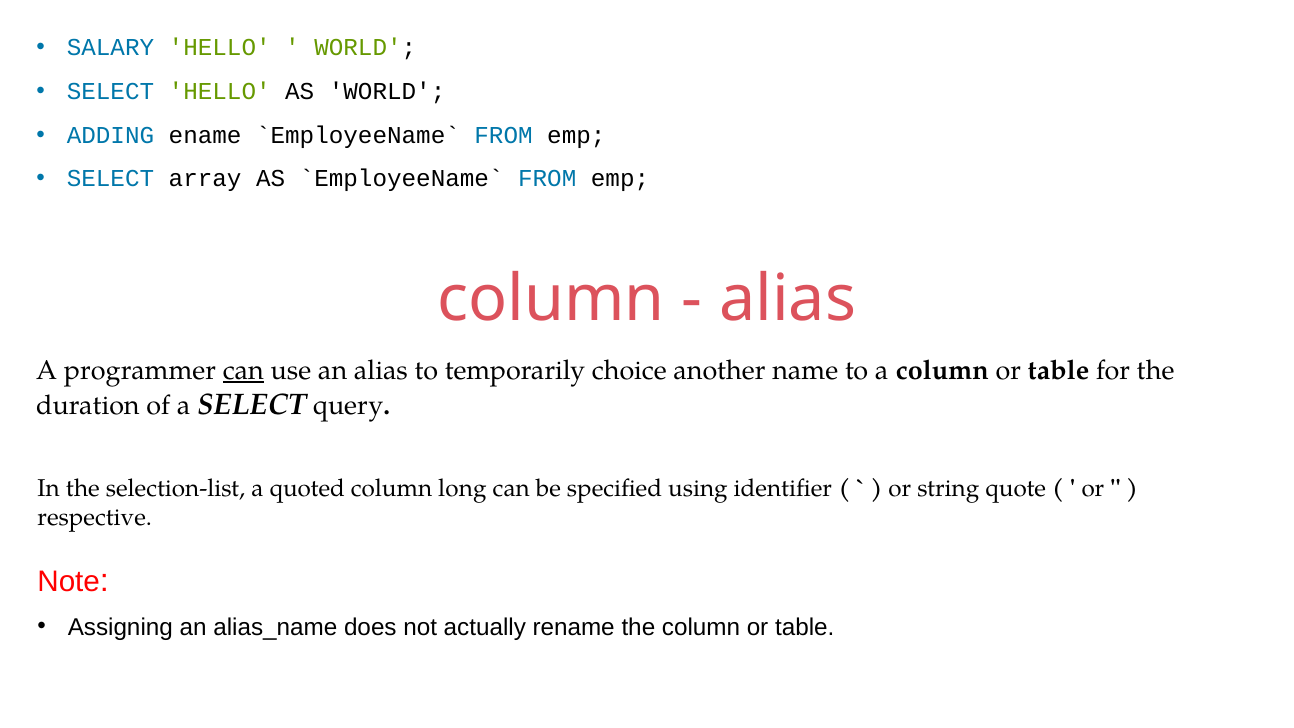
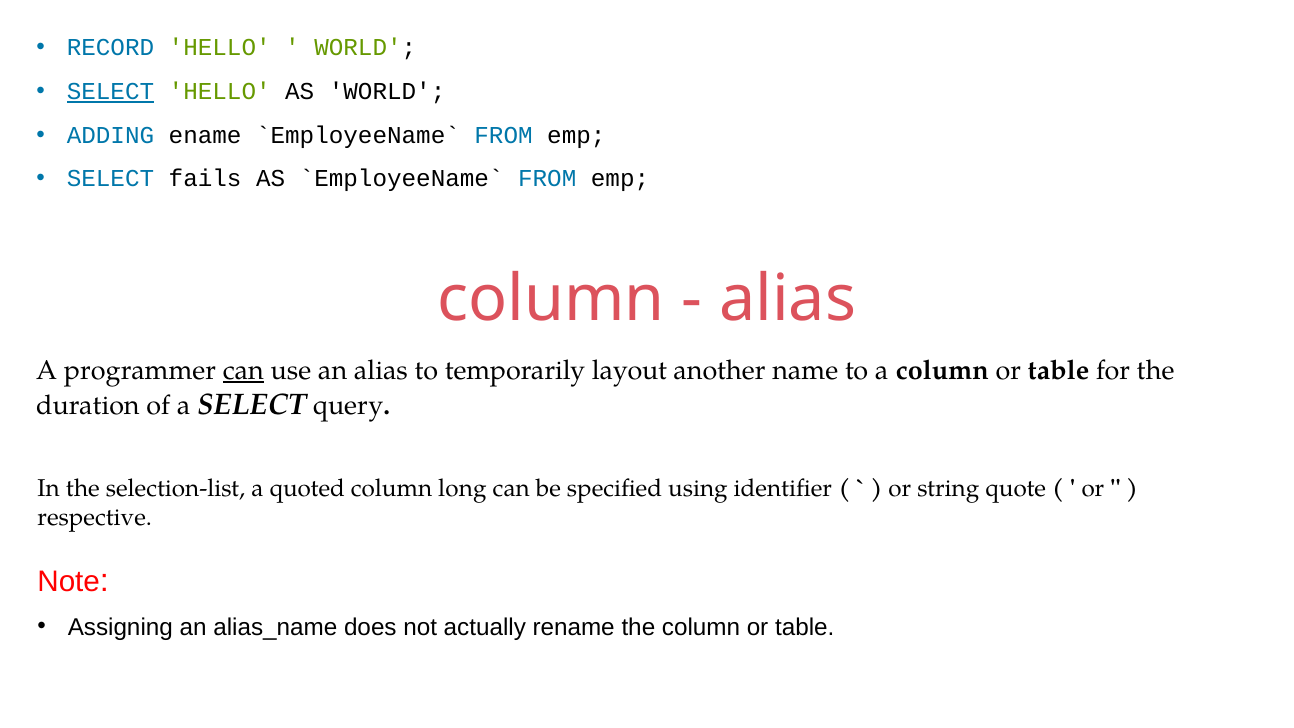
SALARY: SALARY -> RECORD
SELECT at (110, 92) underline: none -> present
array: array -> fails
choice: choice -> layout
